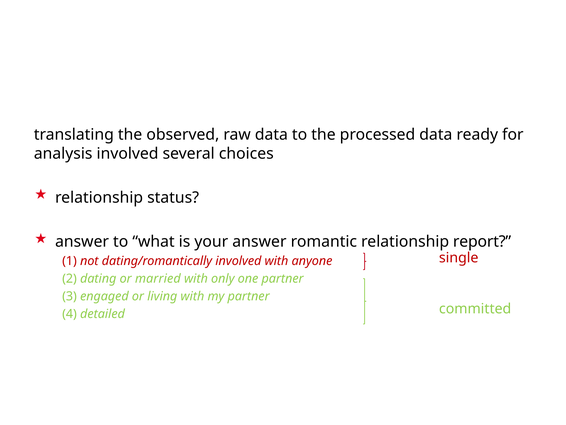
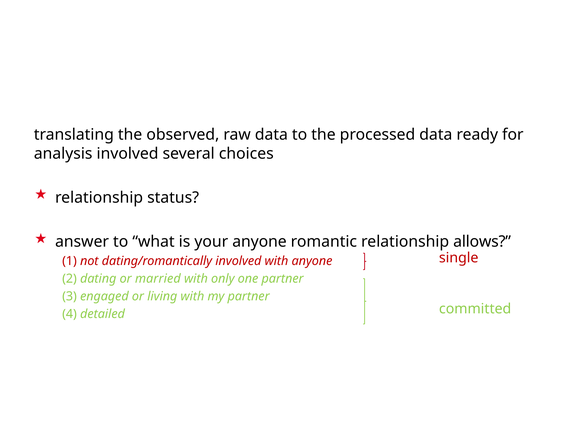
your answer: answer -> anyone
report: report -> allows
